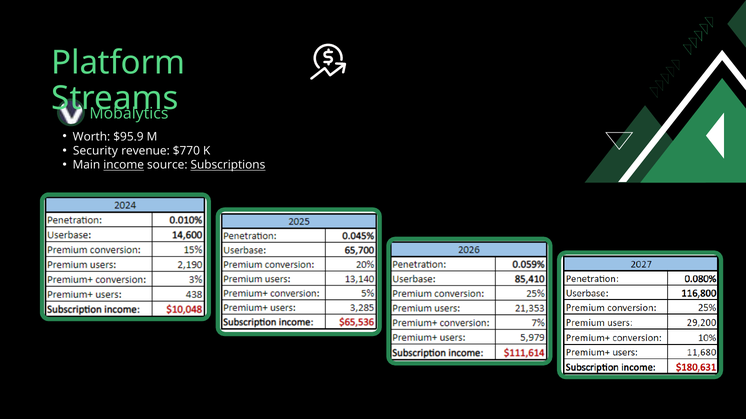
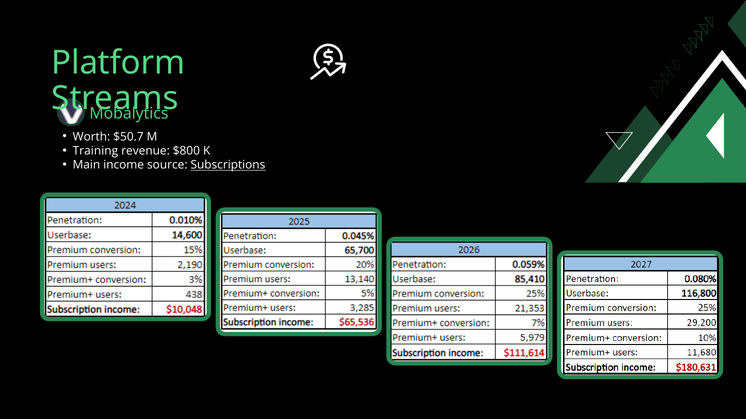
$95.9: $95.9 -> $50.7
Security: Security -> Training
$770: $770 -> $800
income underline: present -> none
